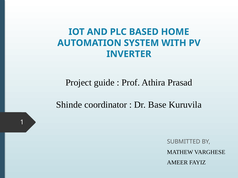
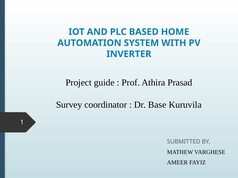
Shinde: Shinde -> Survey
